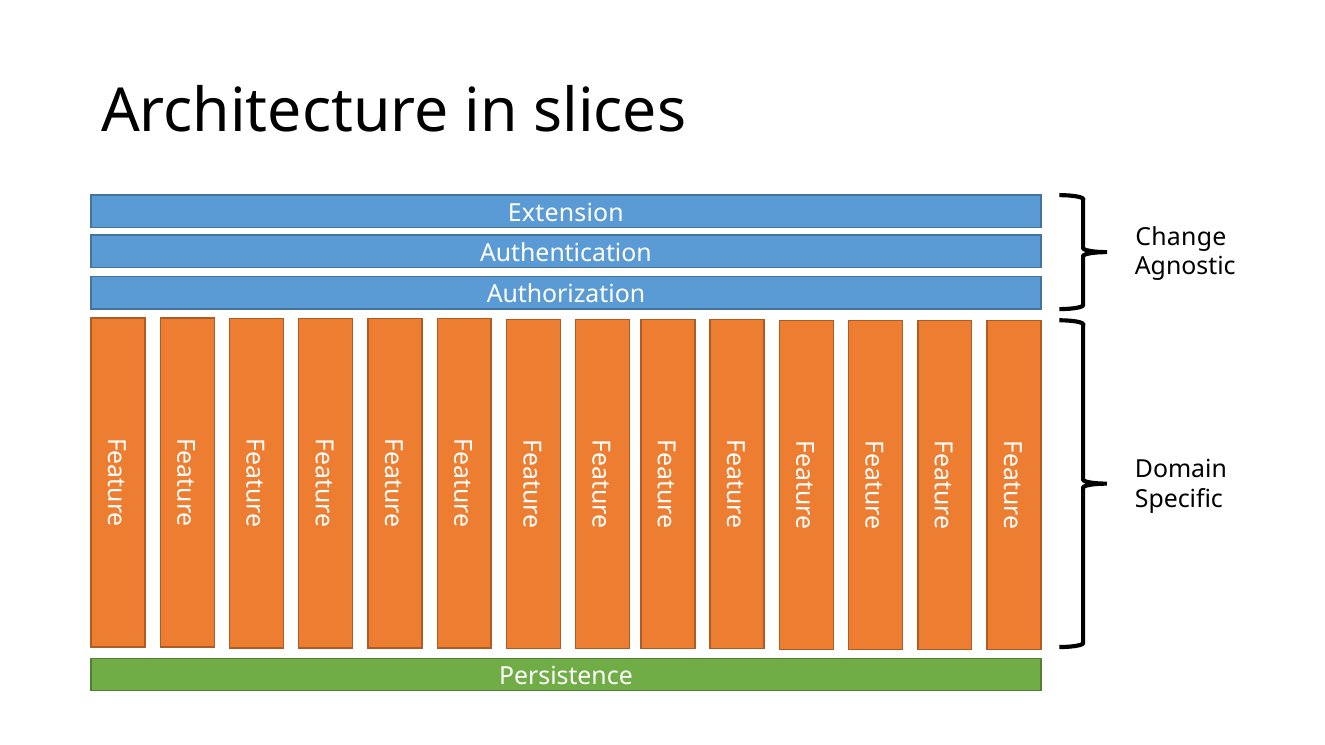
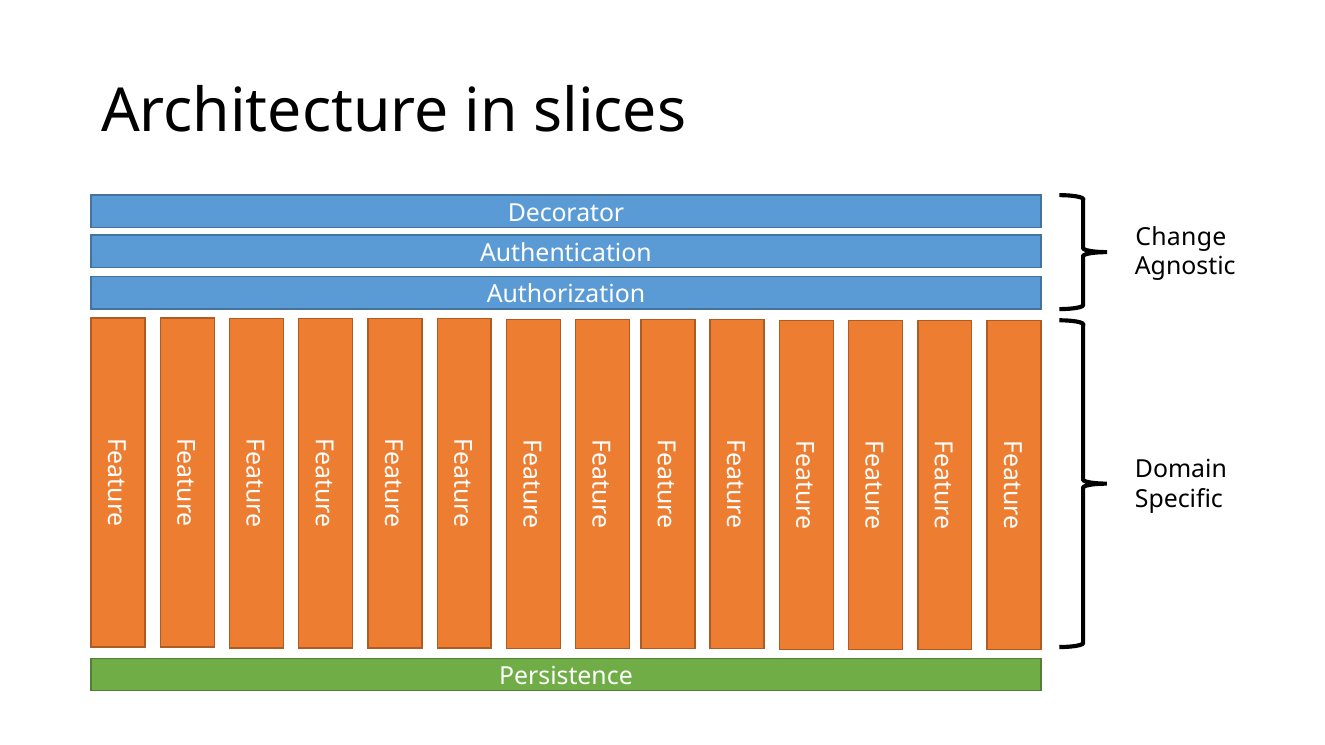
Extension: Extension -> Decorator
